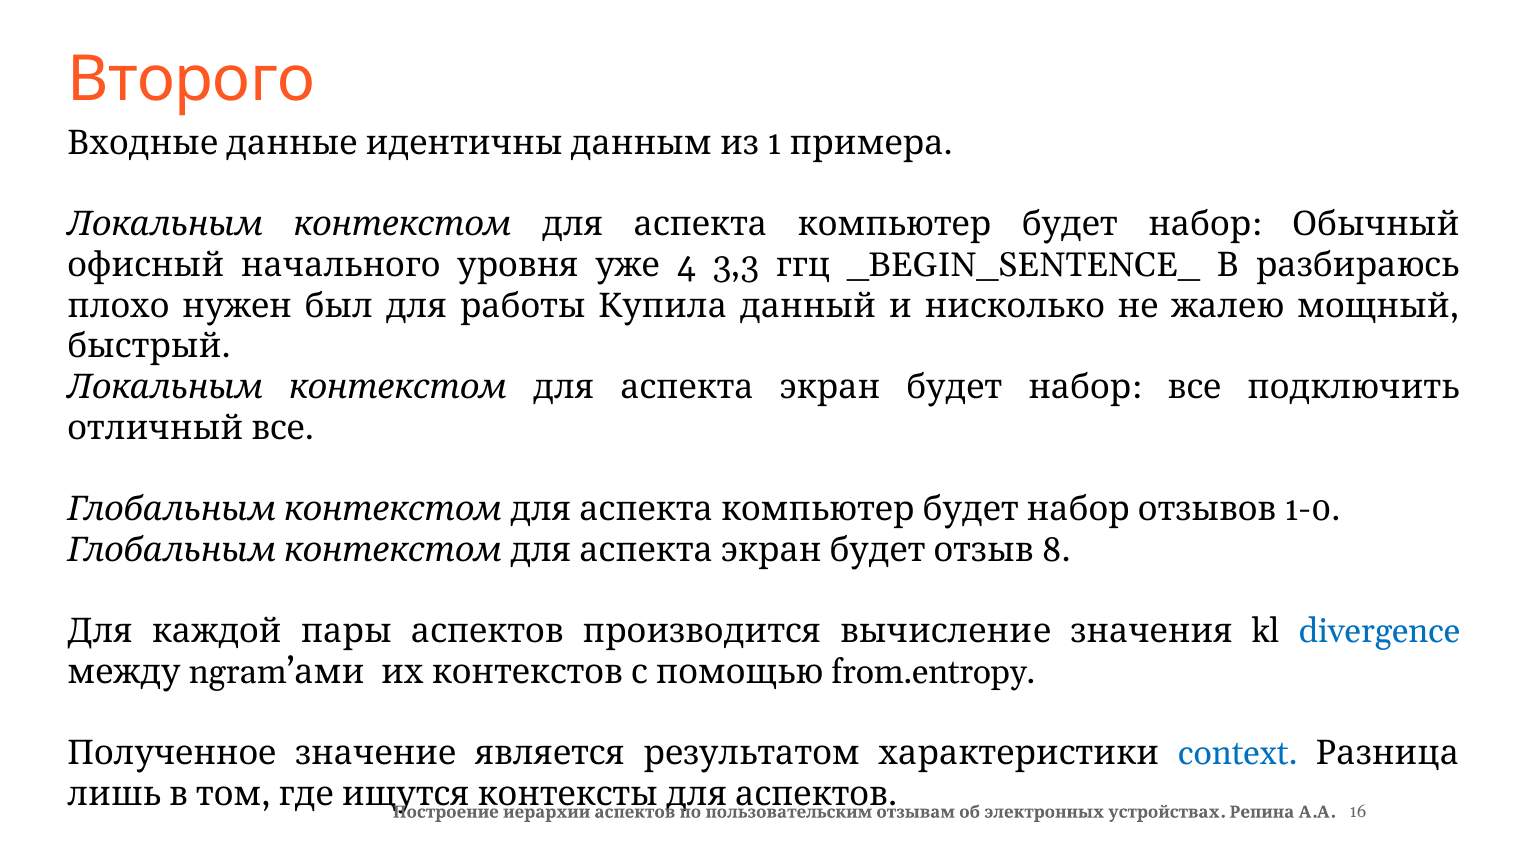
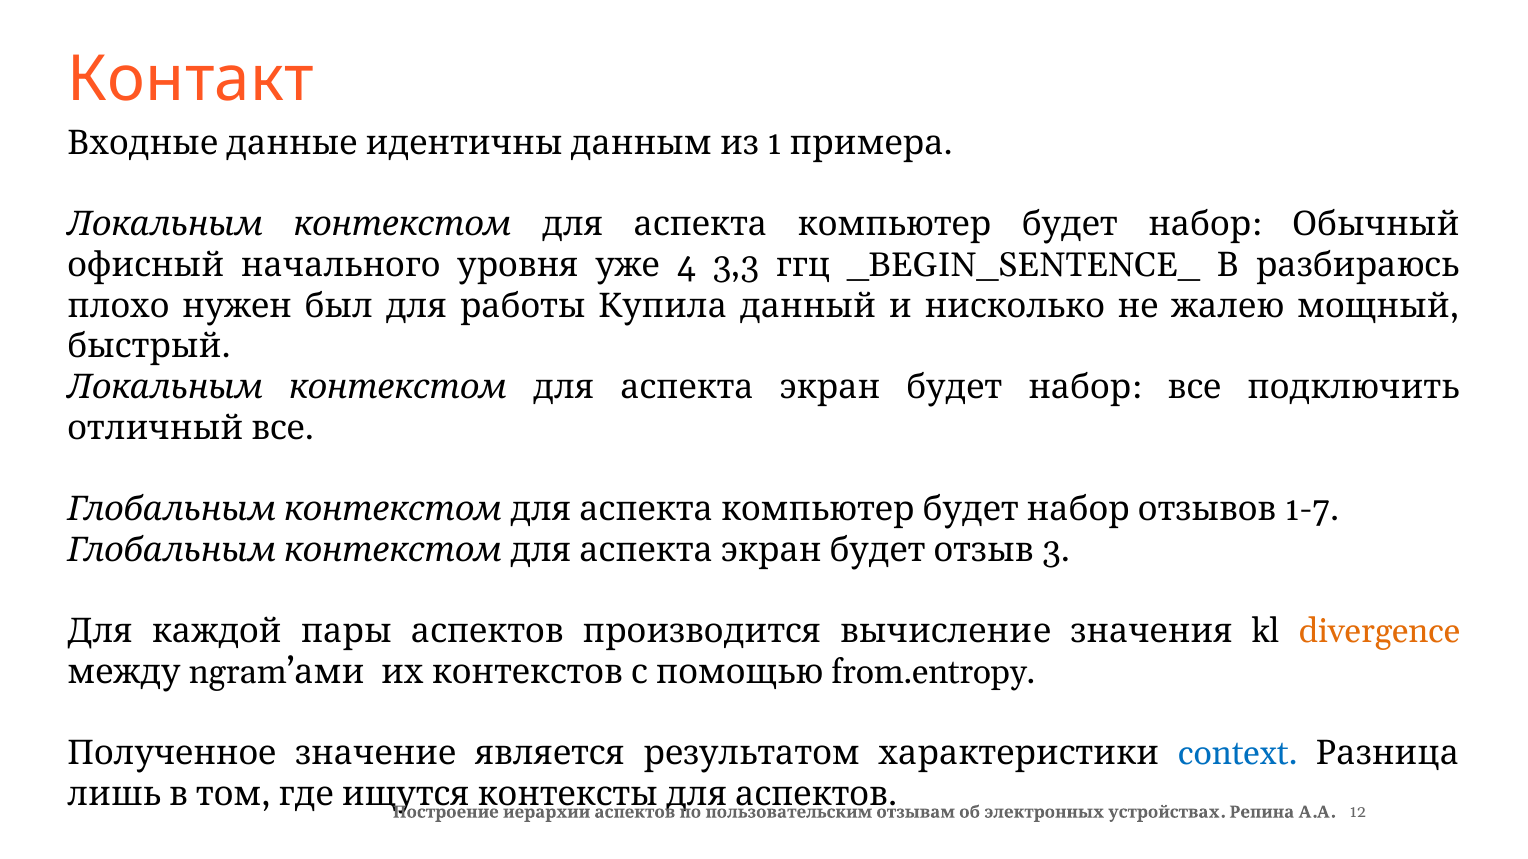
Второго: Второго -> Контакт
1-0: 1-0 -> 1-7
8: 8 -> 3
divergence colour: blue -> orange
16: 16 -> 12
